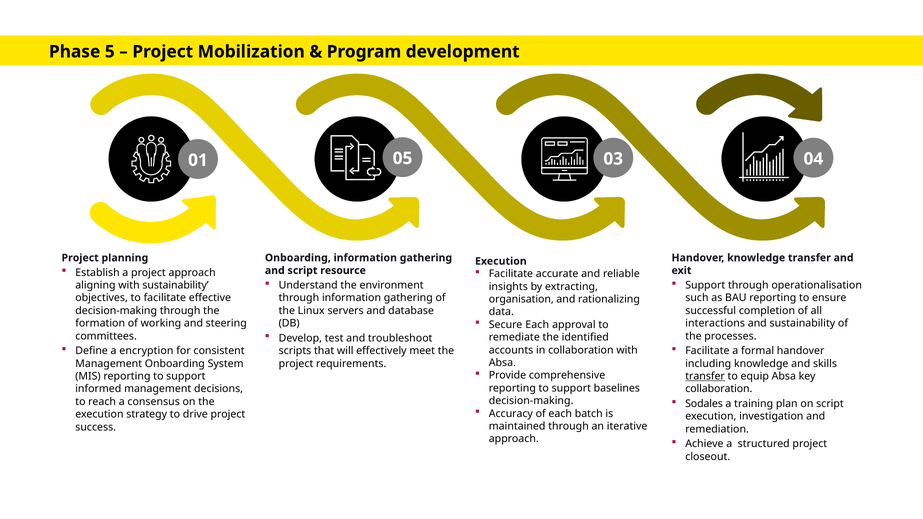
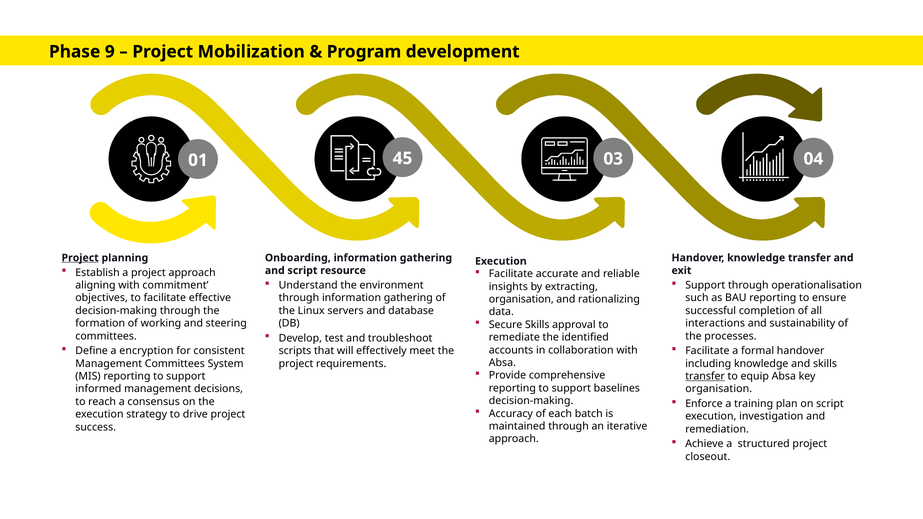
5: 5 -> 9
05: 05 -> 45
Project at (80, 258) underline: none -> present
with sustainability: sustainability -> commitment
Secure Each: Each -> Skills
Management Onboarding: Onboarding -> Committees
collaboration at (719, 389): collaboration -> organisation
Sodales: Sodales -> Enforce
